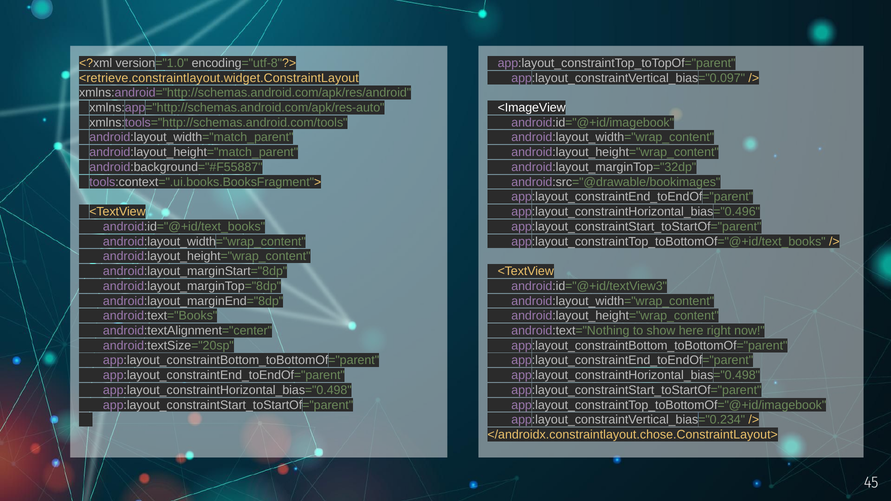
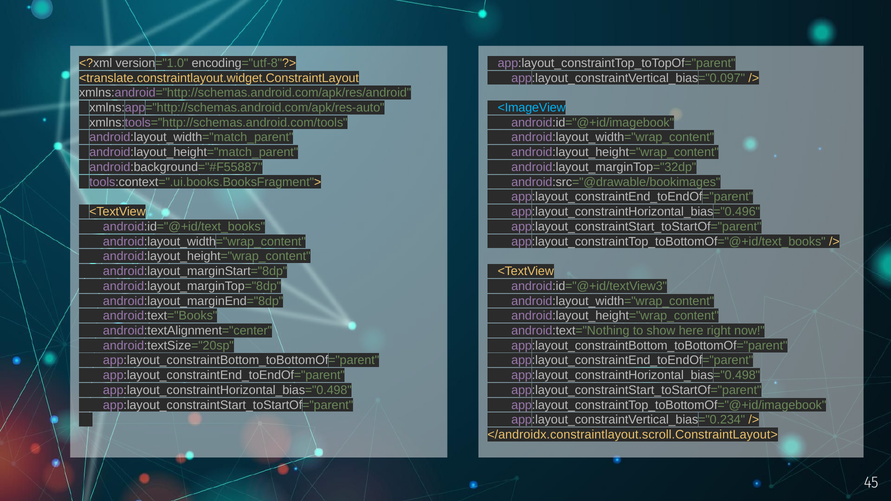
<retrieve.constraintlayout.widget.ConstraintLayout: <retrieve.constraintlayout.widget.ConstraintLayout -> <translate.constraintlayout.widget.ConstraintLayout
<ImageView colour: white -> light blue
</androidx.constraintlayout.chose.ConstraintLayout>: </androidx.constraintlayout.chose.ConstraintLayout> -> </androidx.constraintlayout.scroll.ConstraintLayout>
